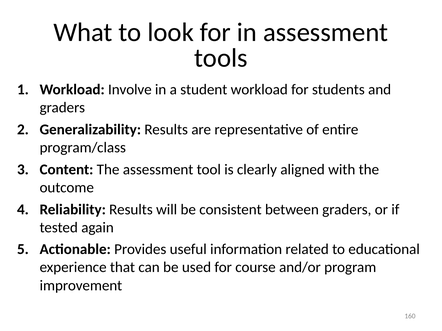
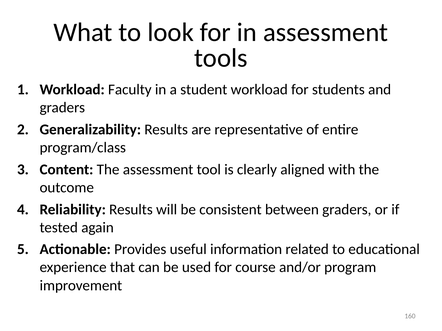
Involve: Involve -> Faculty
